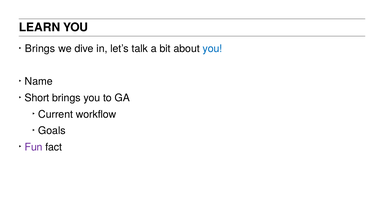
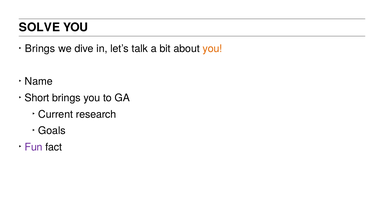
LEARN: LEARN -> SOLVE
you at (213, 49) colour: blue -> orange
workflow: workflow -> research
